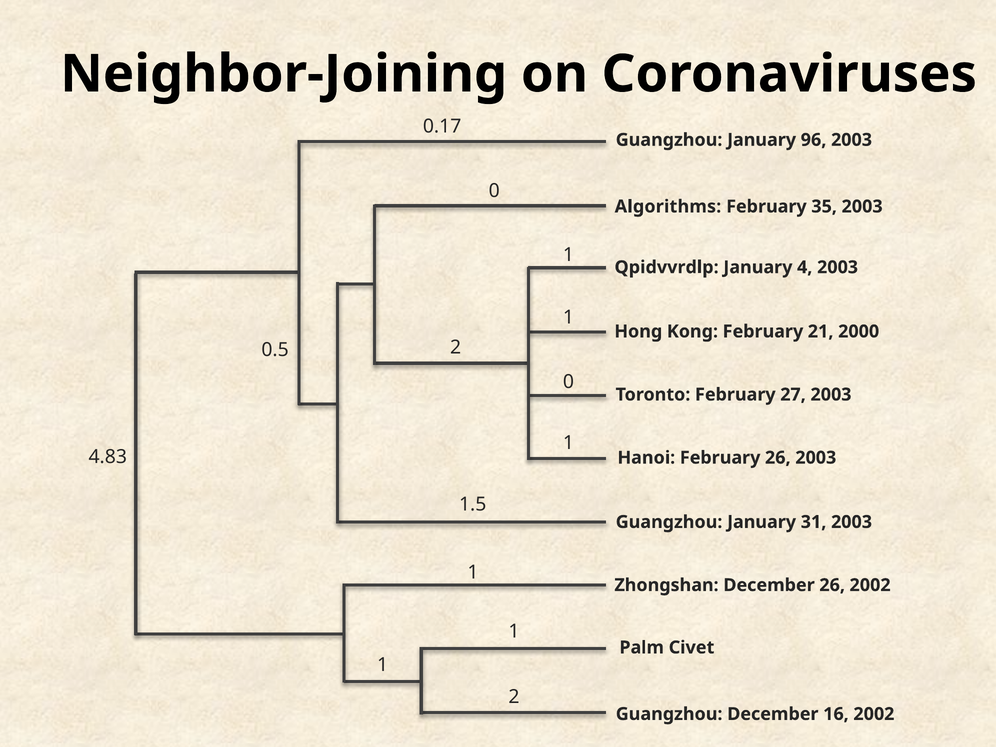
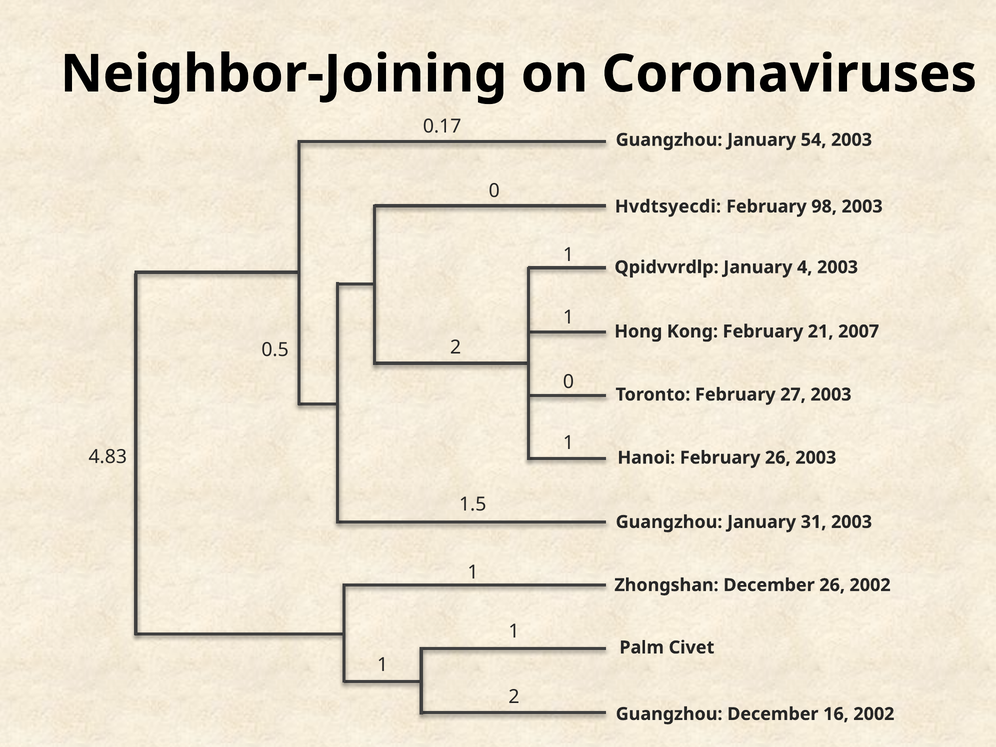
96: 96 -> 54
Algorithms: Algorithms -> Hvdtsyecdi
35: 35 -> 98
2000: 2000 -> 2007
